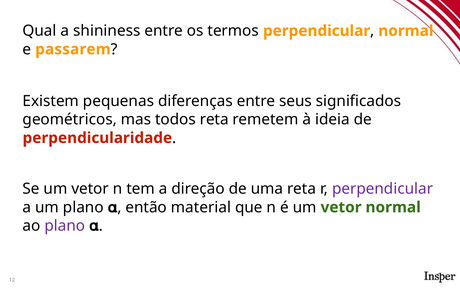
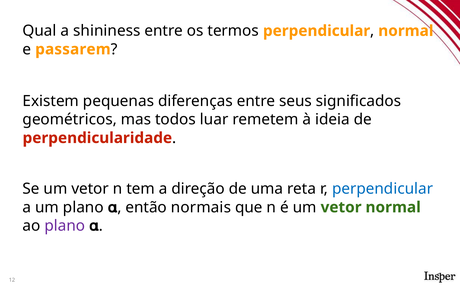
todos reta: reta -> luar
perpendicular at (383, 189) colour: purple -> blue
material: material -> normais
